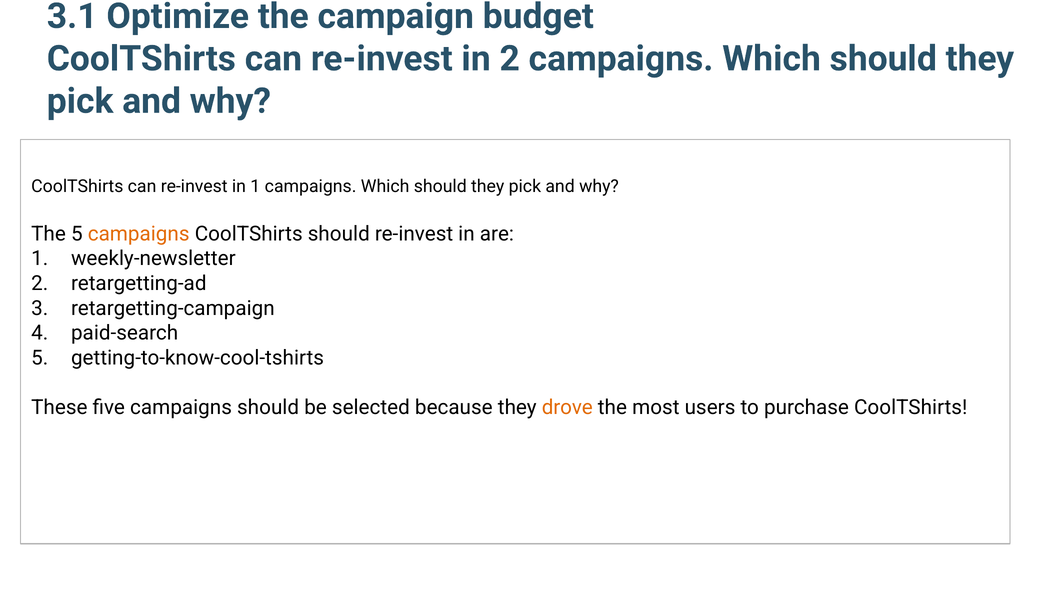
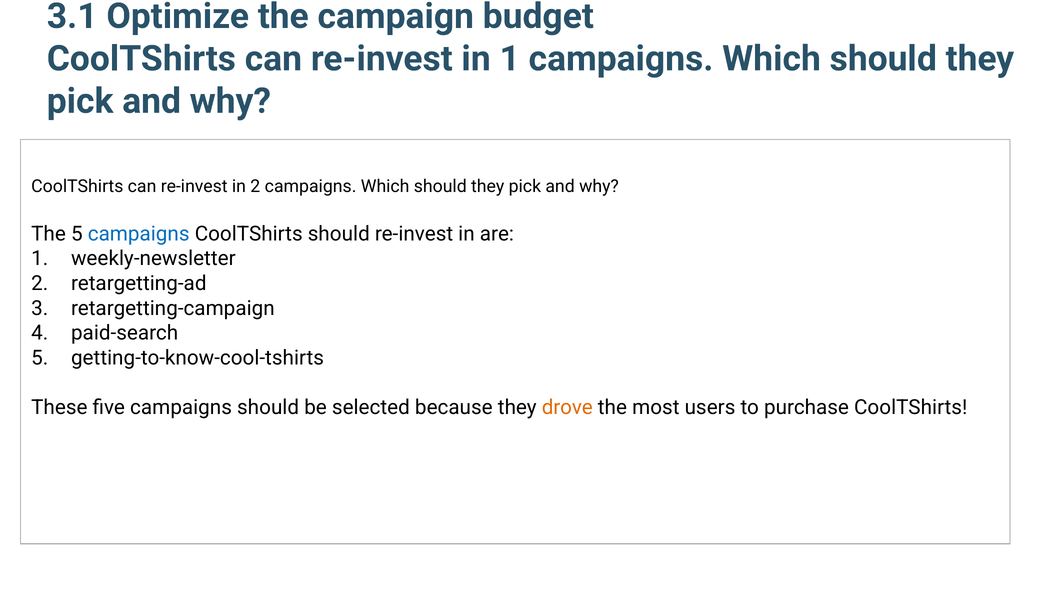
in 2: 2 -> 1
in 1: 1 -> 2
campaigns at (139, 234) colour: orange -> blue
